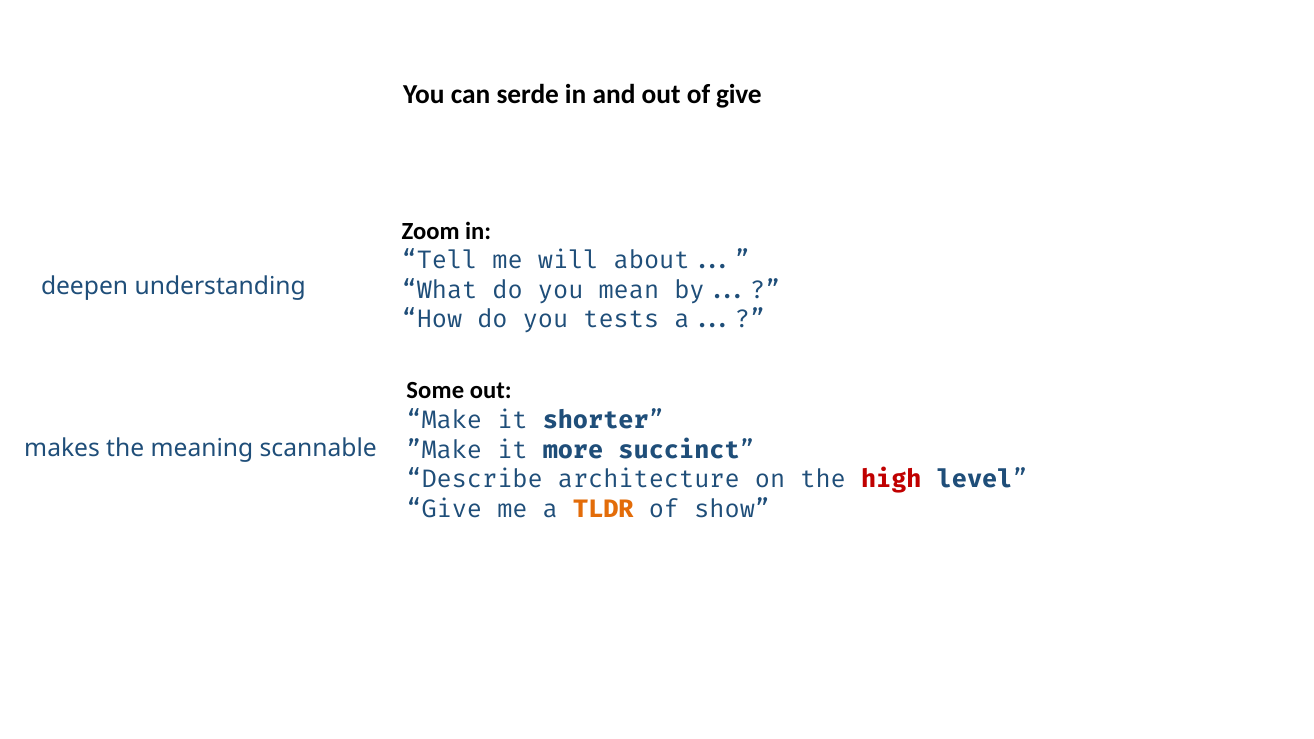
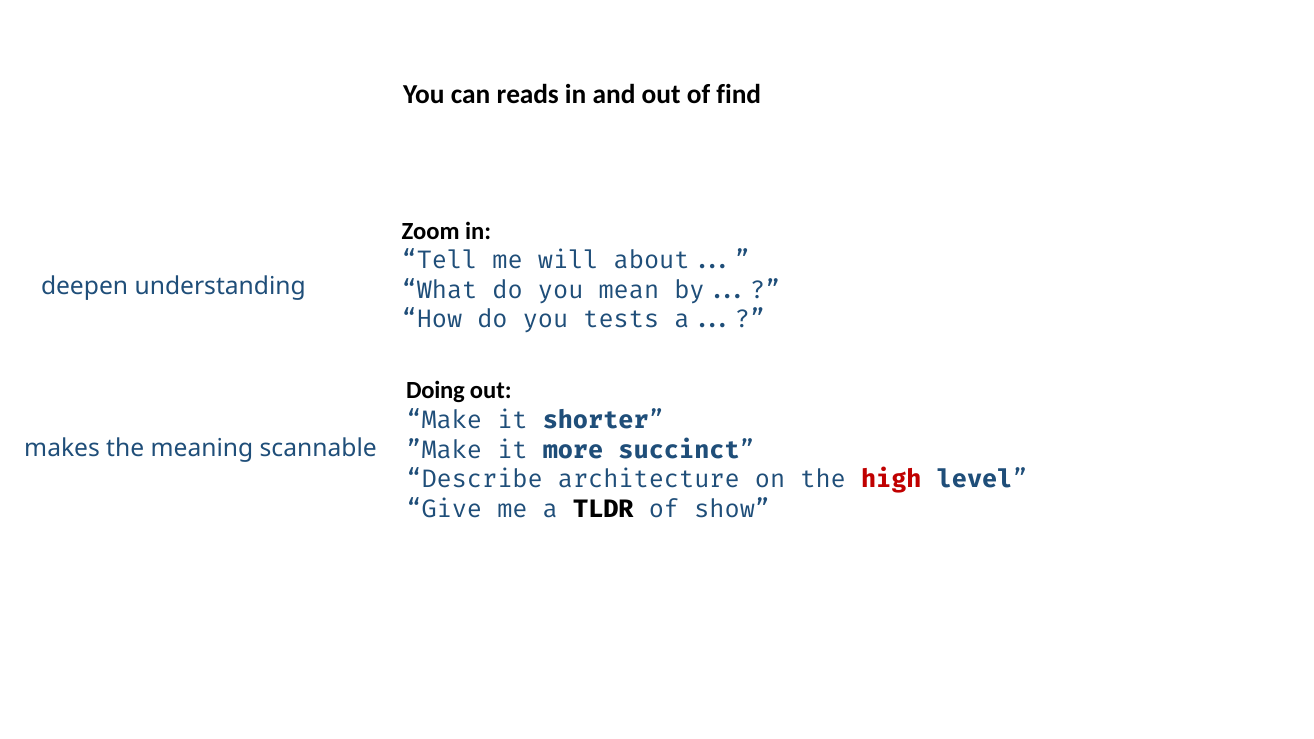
serde: serde -> reads
of give: give -> find
Some: Some -> Doing
TLDR colour: orange -> black
